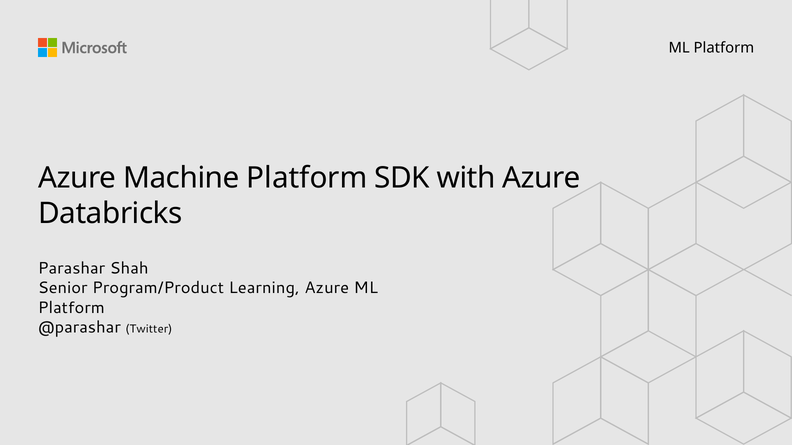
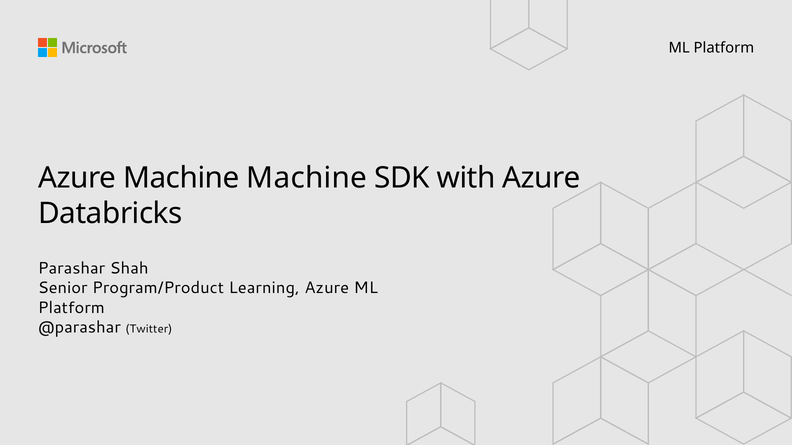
Machine Platform: Platform -> Machine
